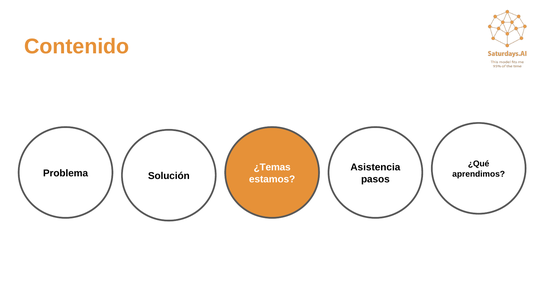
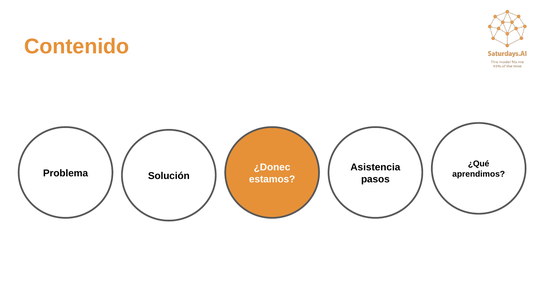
¿Temas: ¿Temas -> ¿Donec
